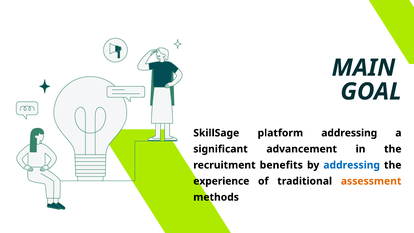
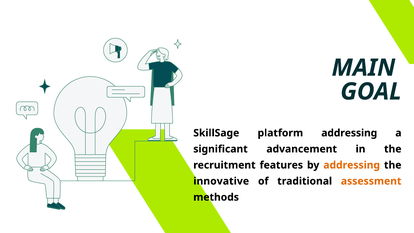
benefits: benefits -> features
addressing at (352, 165) colour: blue -> orange
experience: experience -> innovative
